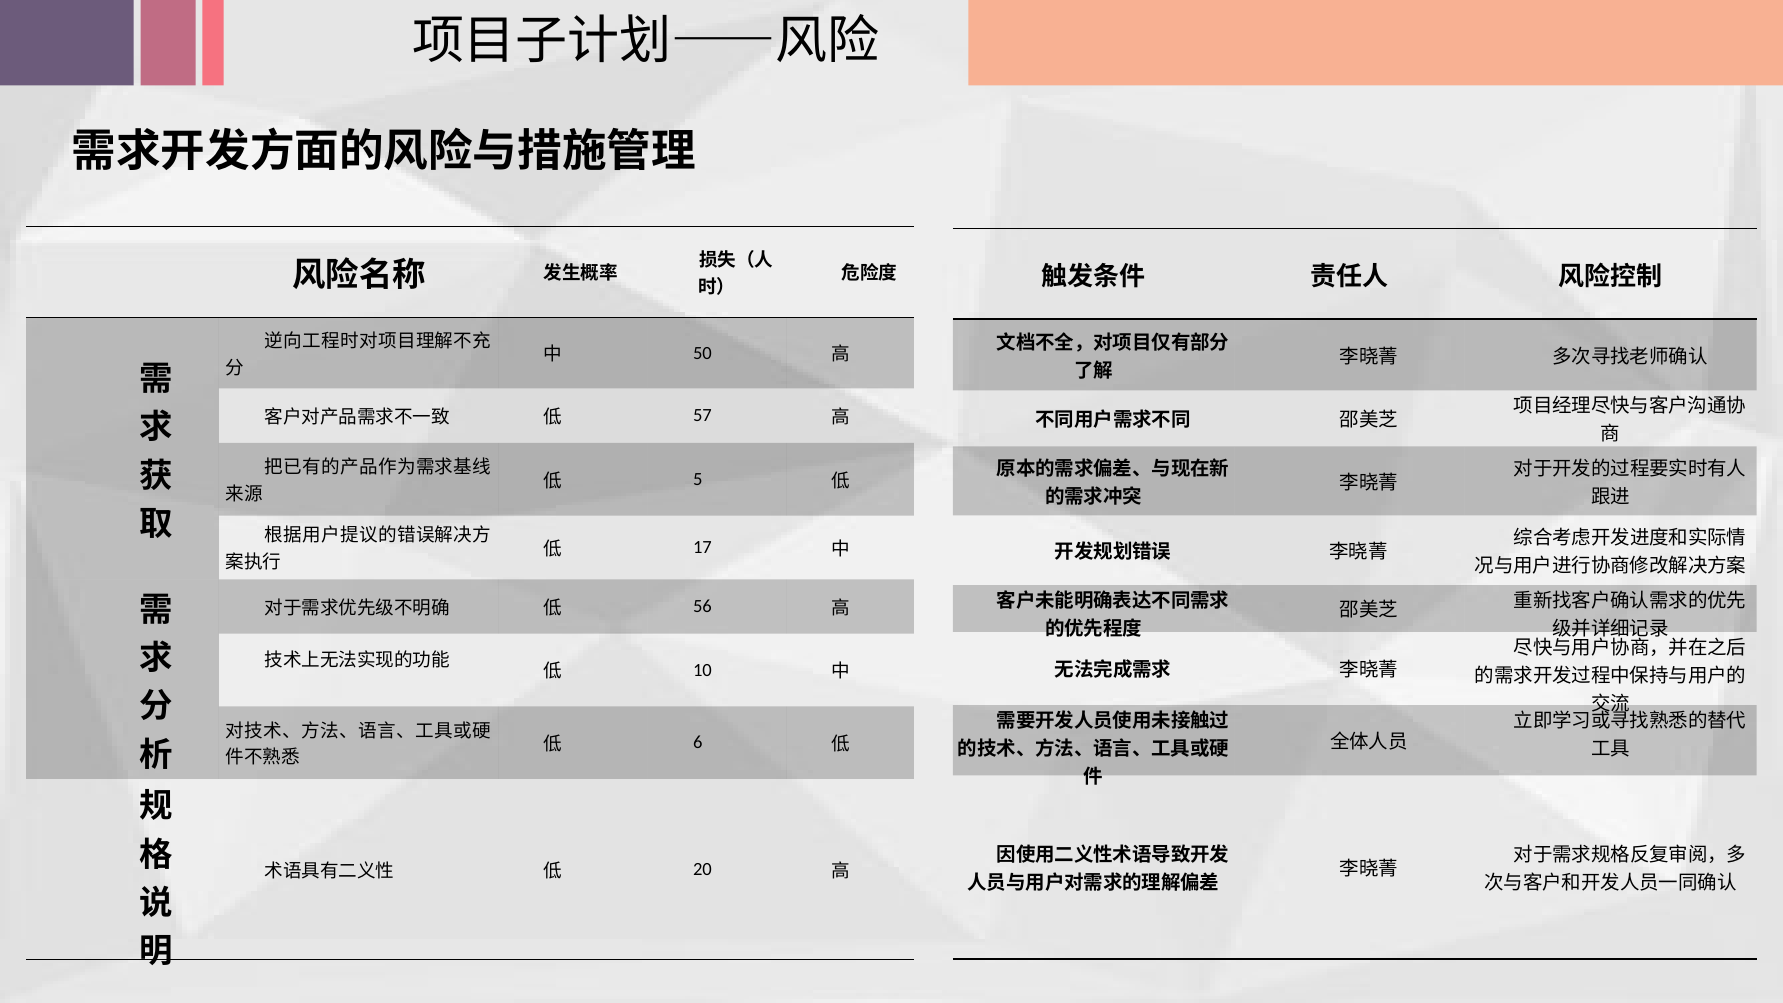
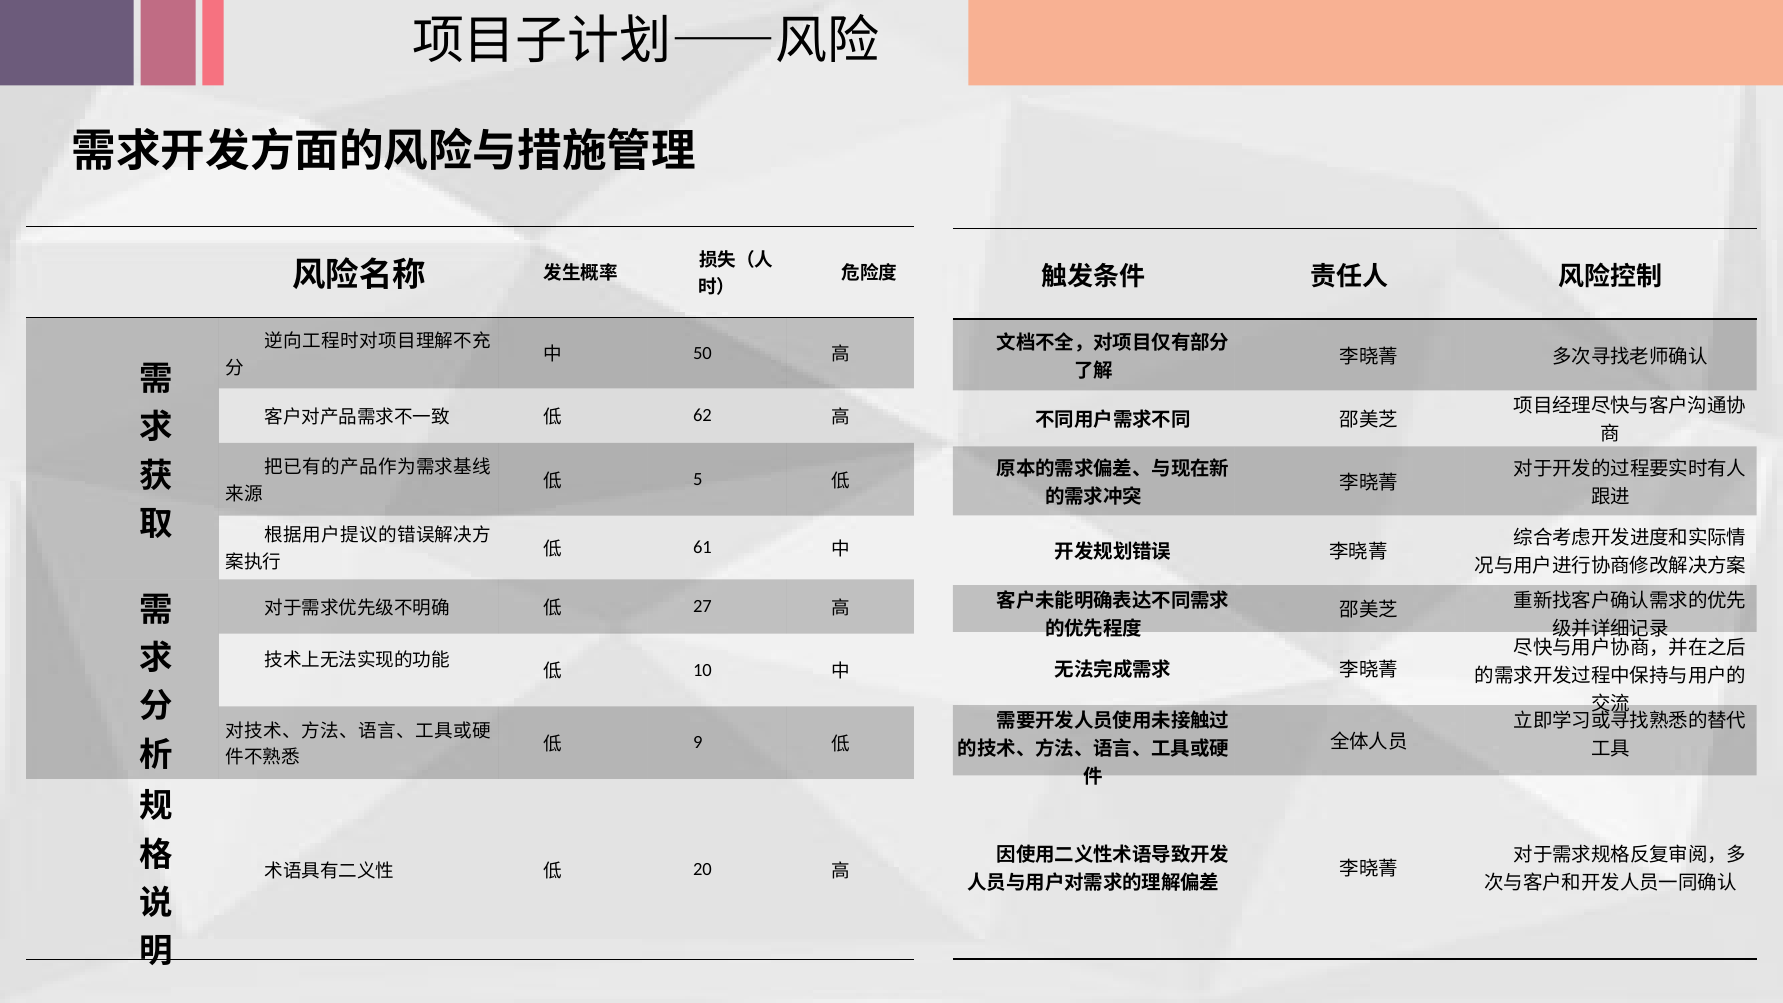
57: 57 -> 62
17: 17 -> 61
56: 56 -> 27
6: 6 -> 9
